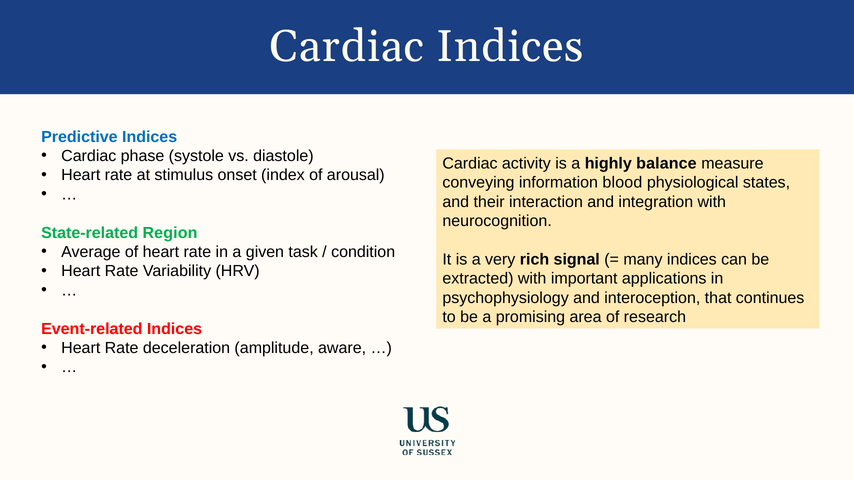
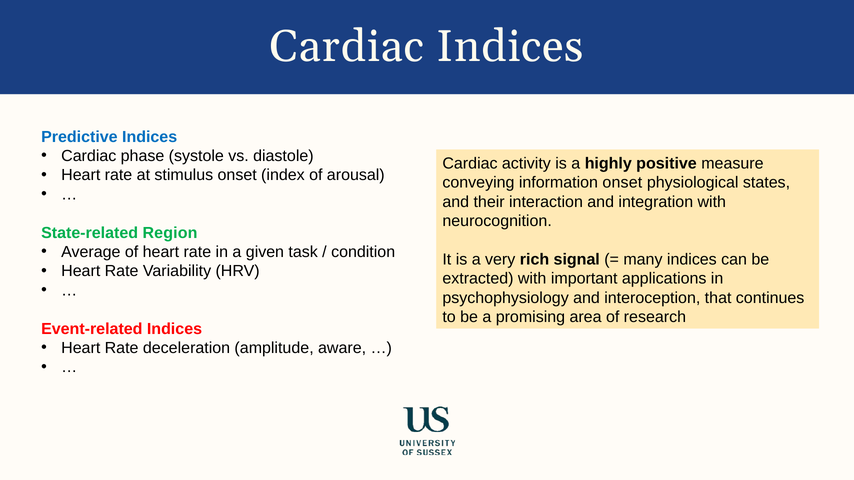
balance: balance -> positive
information blood: blood -> onset
